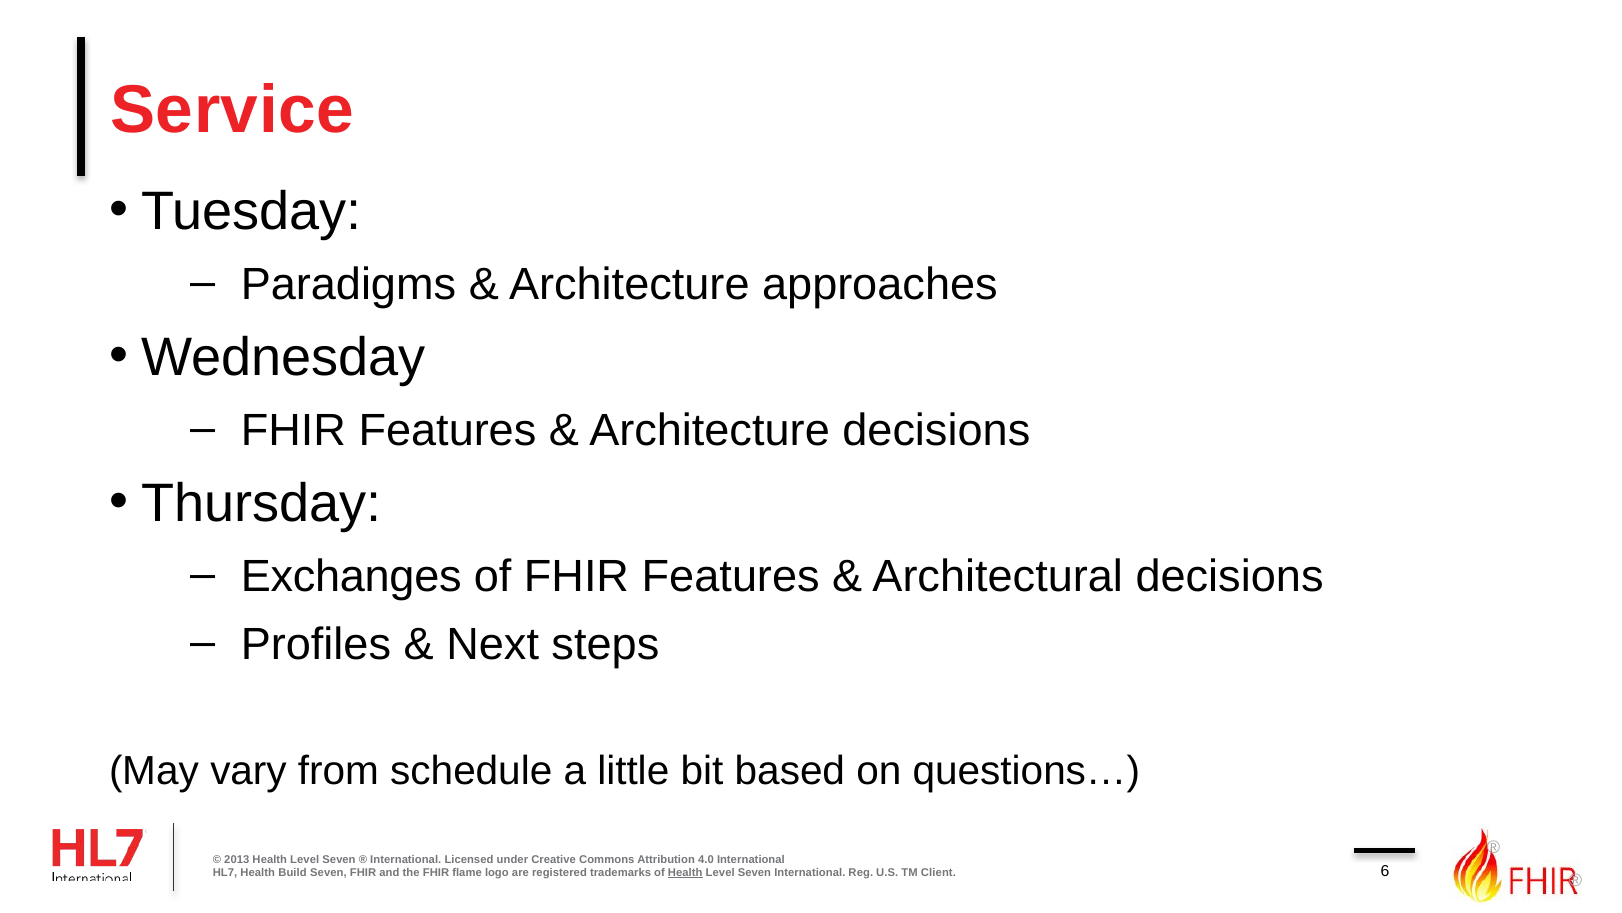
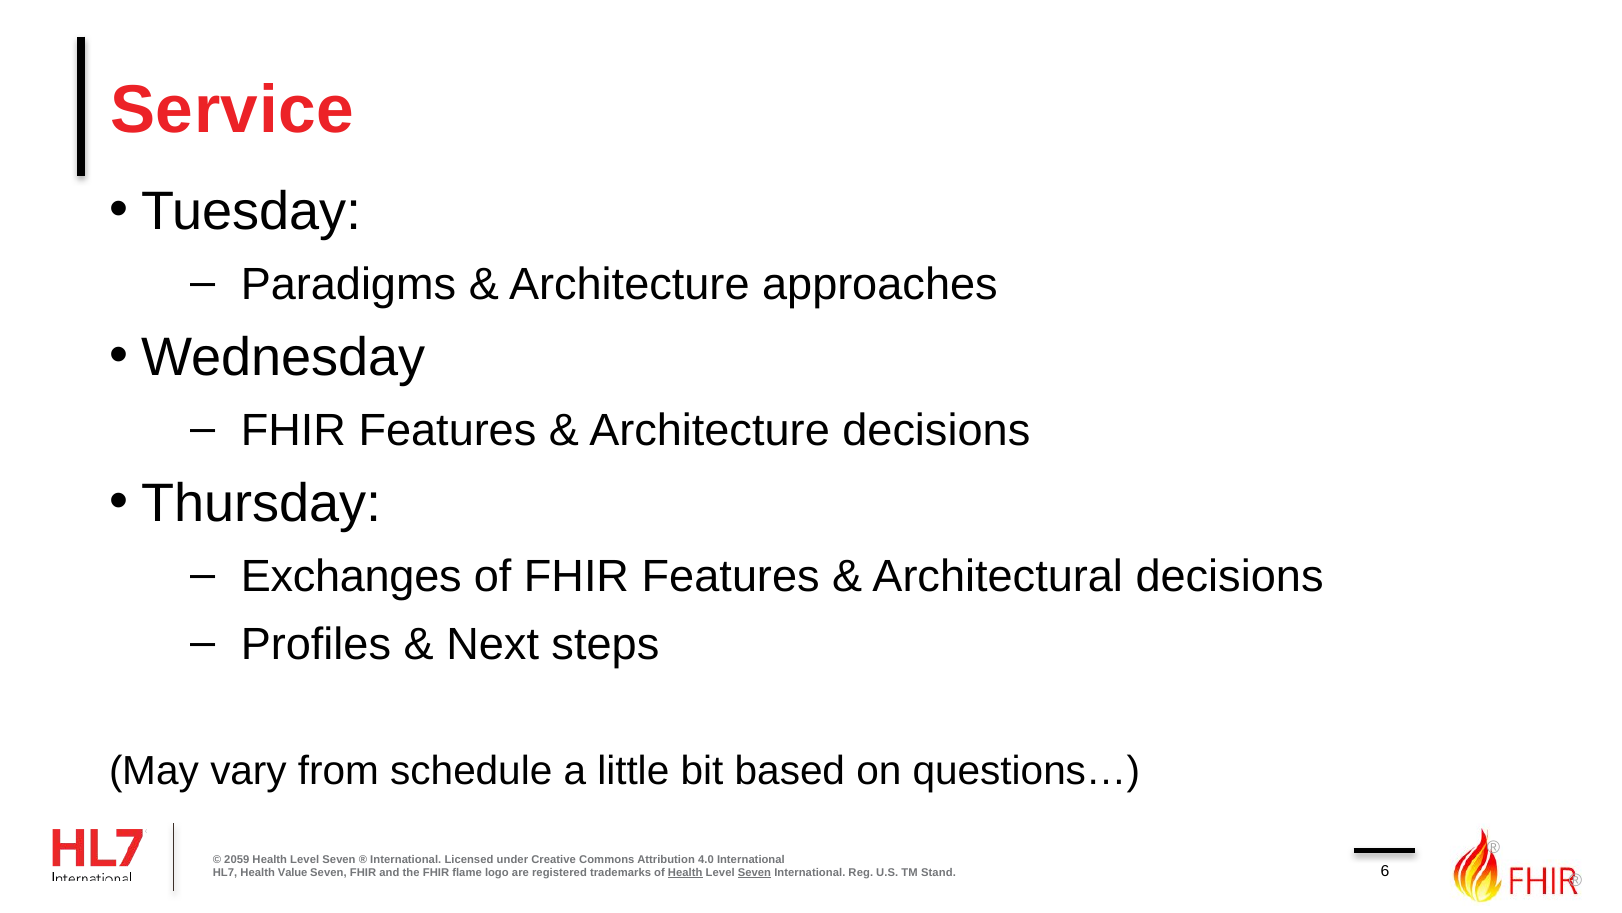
2013: 2013 -> 2059
Build: Build -> Value
Seven at (754, 872) underline: none -> present
Client: Client -> Stand
